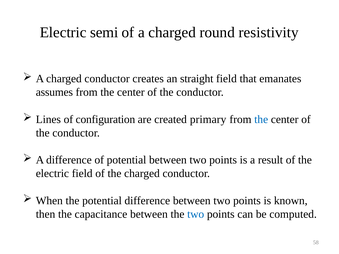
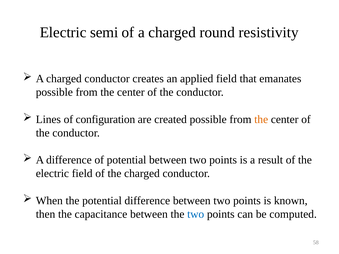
straight: straight -> applied
assumes at (54, 92): assumes -> possible
created primary: primary -> possible
the at (261, 119) colour: blue -> orange
